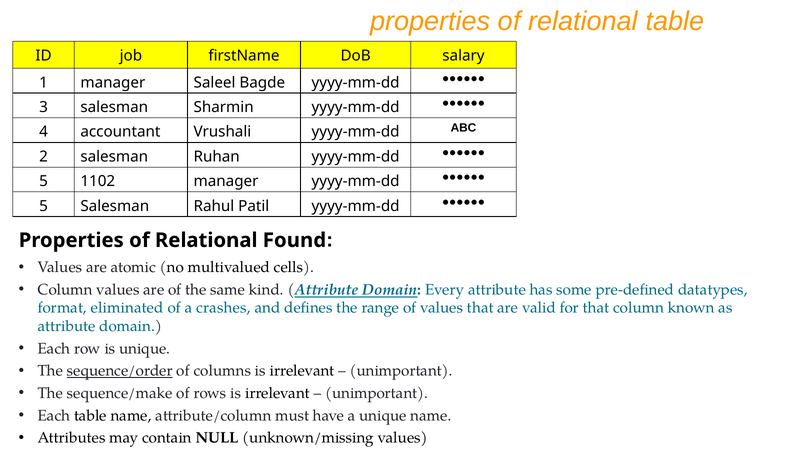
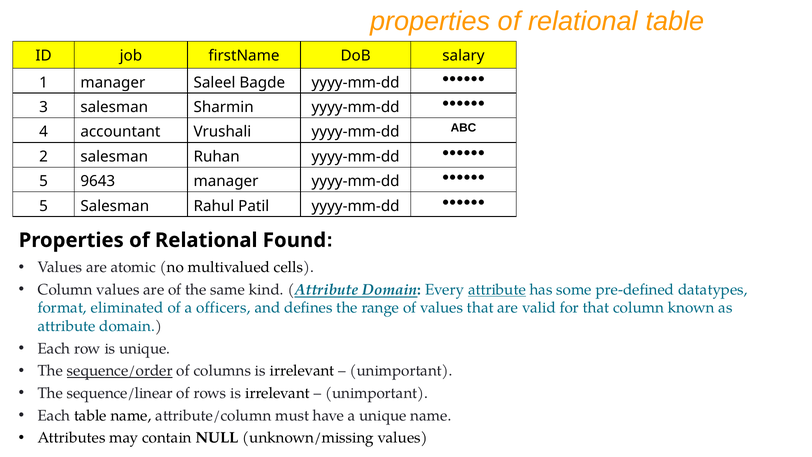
1102: 1102 -> 9643
attribute at (497, 290) underline: none -> present
crashes: crashes -> officers
sequence/make: sequence/make -> sequence/linear
